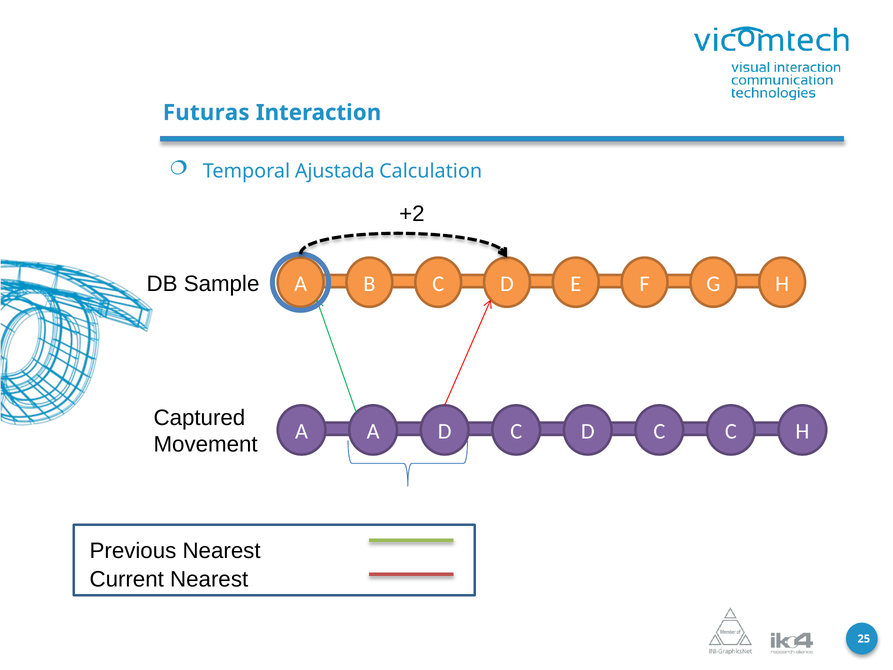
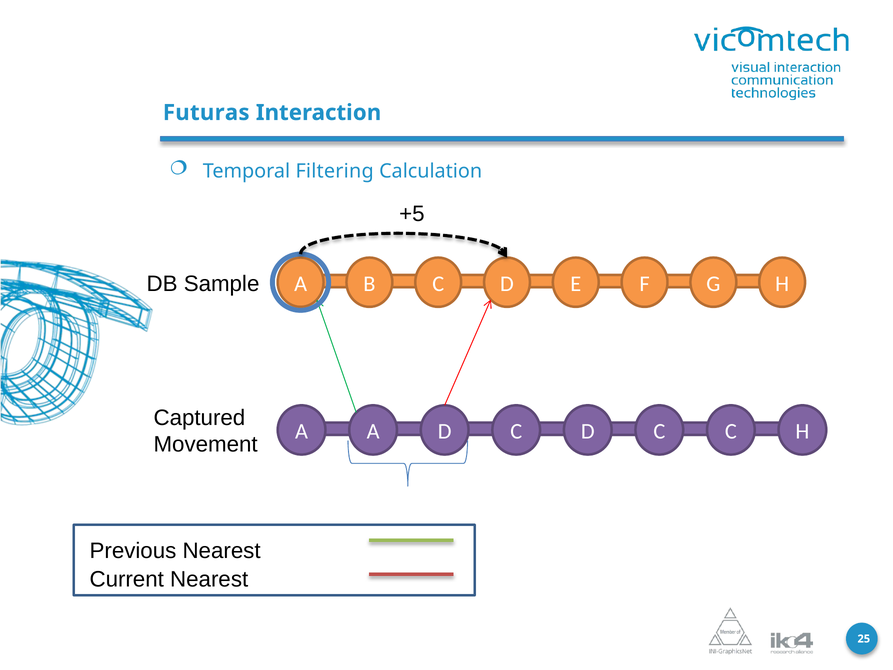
Ajustada: Ajustada -> Filtering
+2: +2 -> +5
